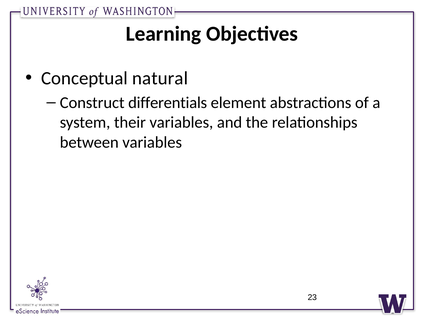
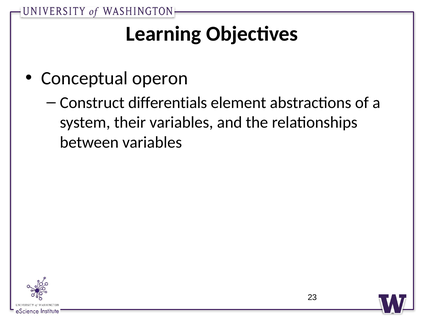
natural: natural -> operon
